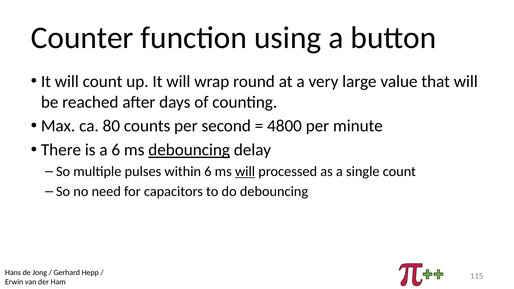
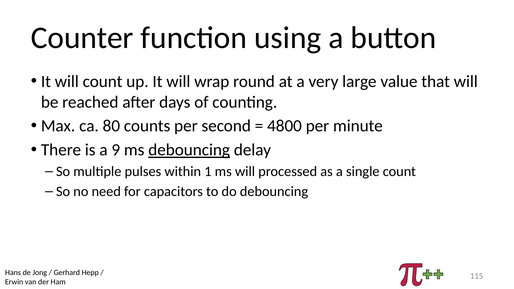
a 6: 6 -> 9
within 6: 6 -> 1
will at (245, 172) underline: present -> none
